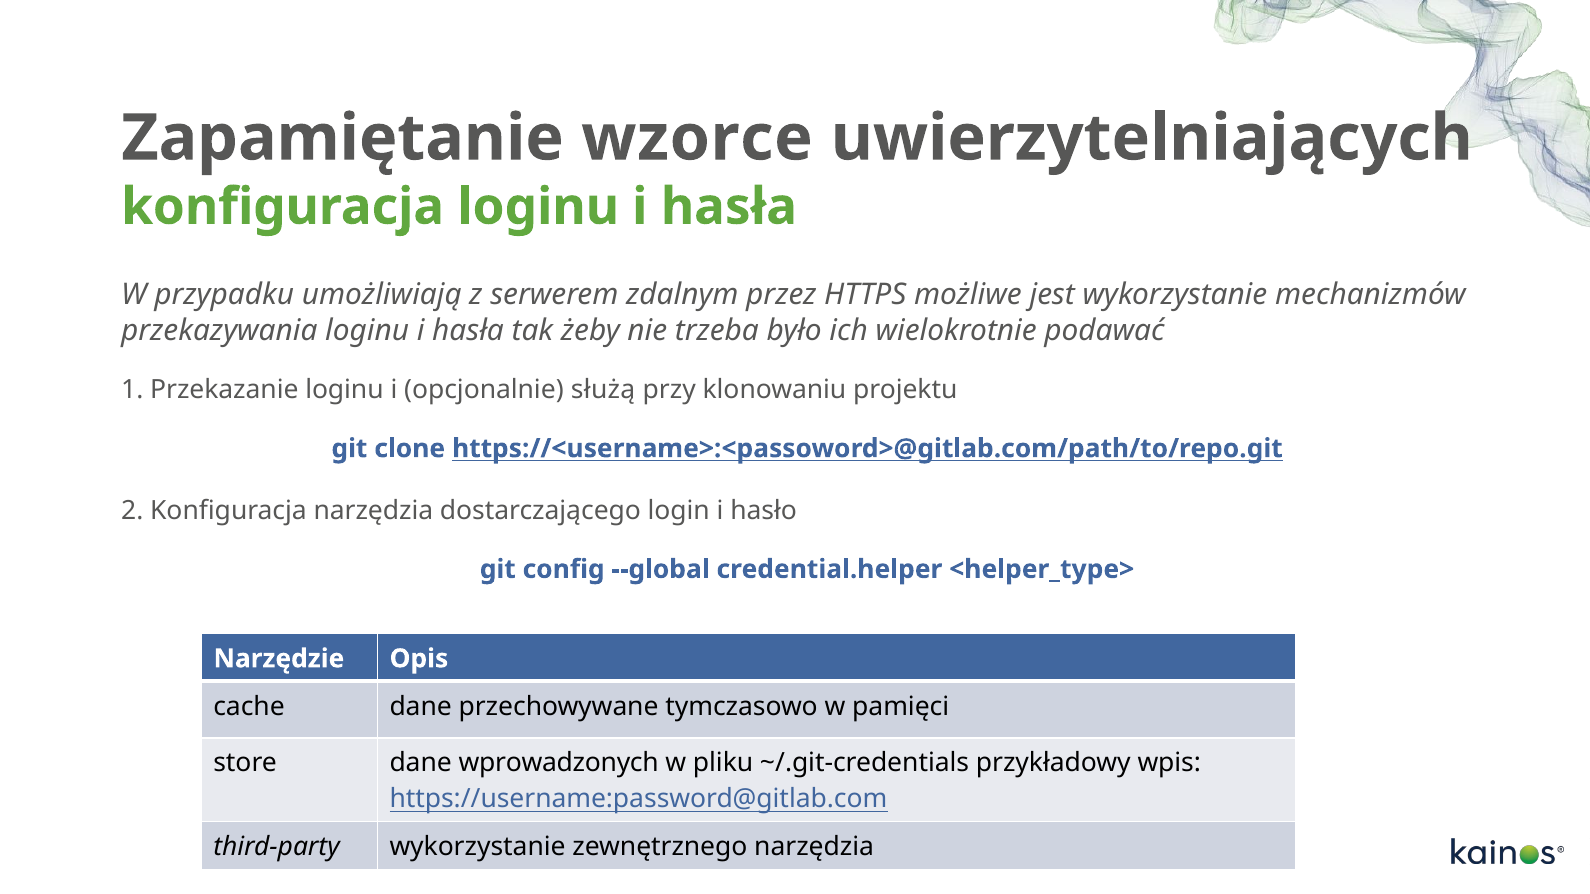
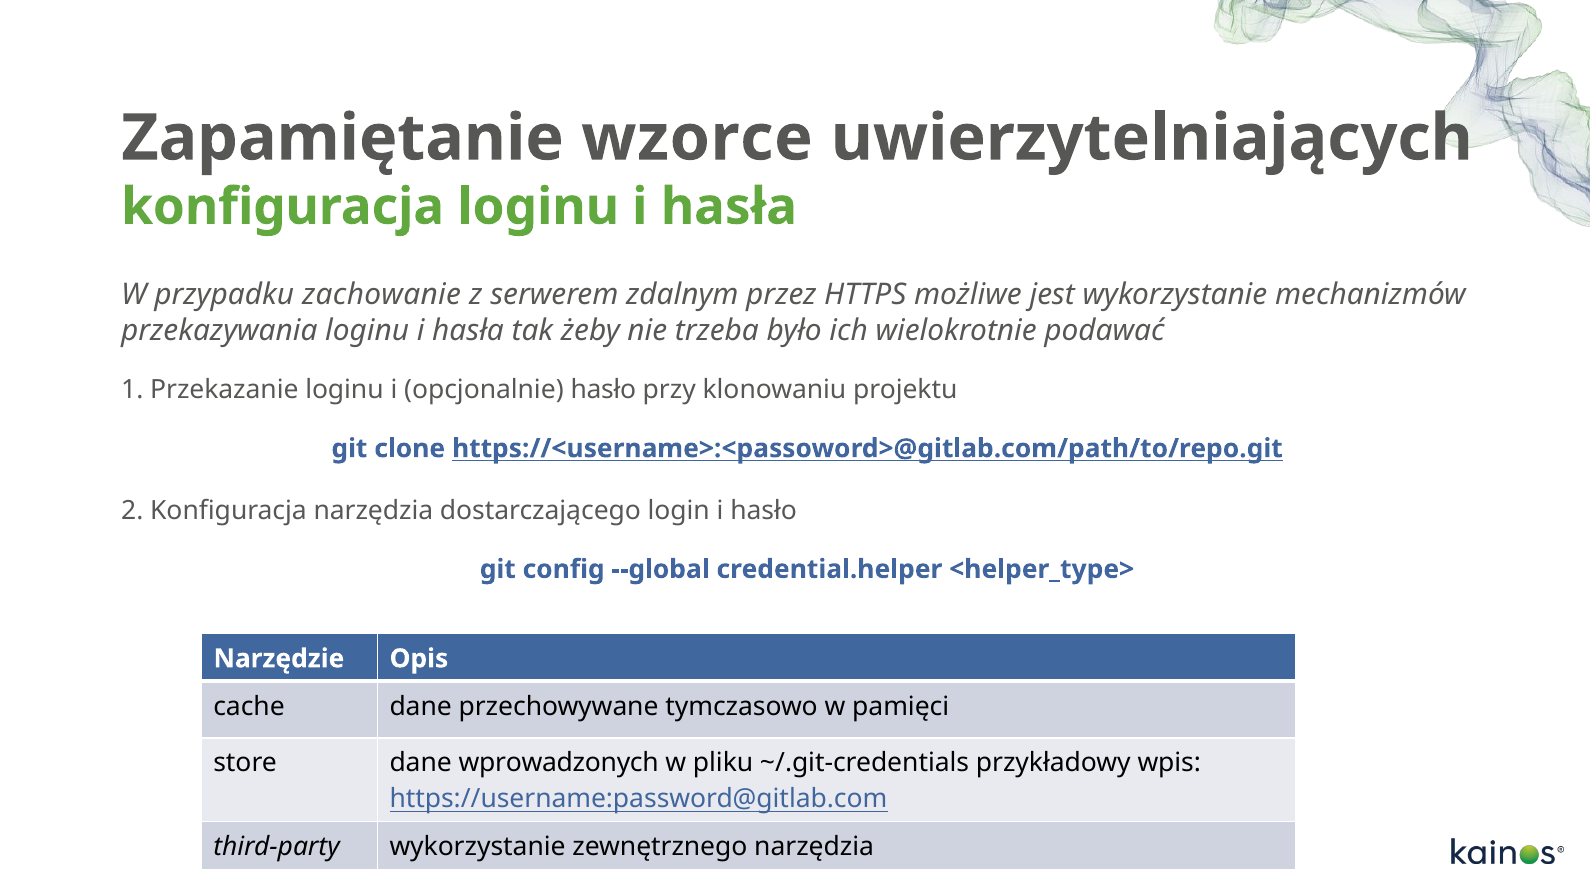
umożliwiają: umożliwiają -> zachowanie
opcjonalnie służą: służą -> hasło
